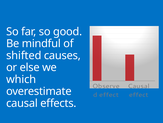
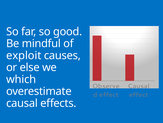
shifted: shifted -> exploit
